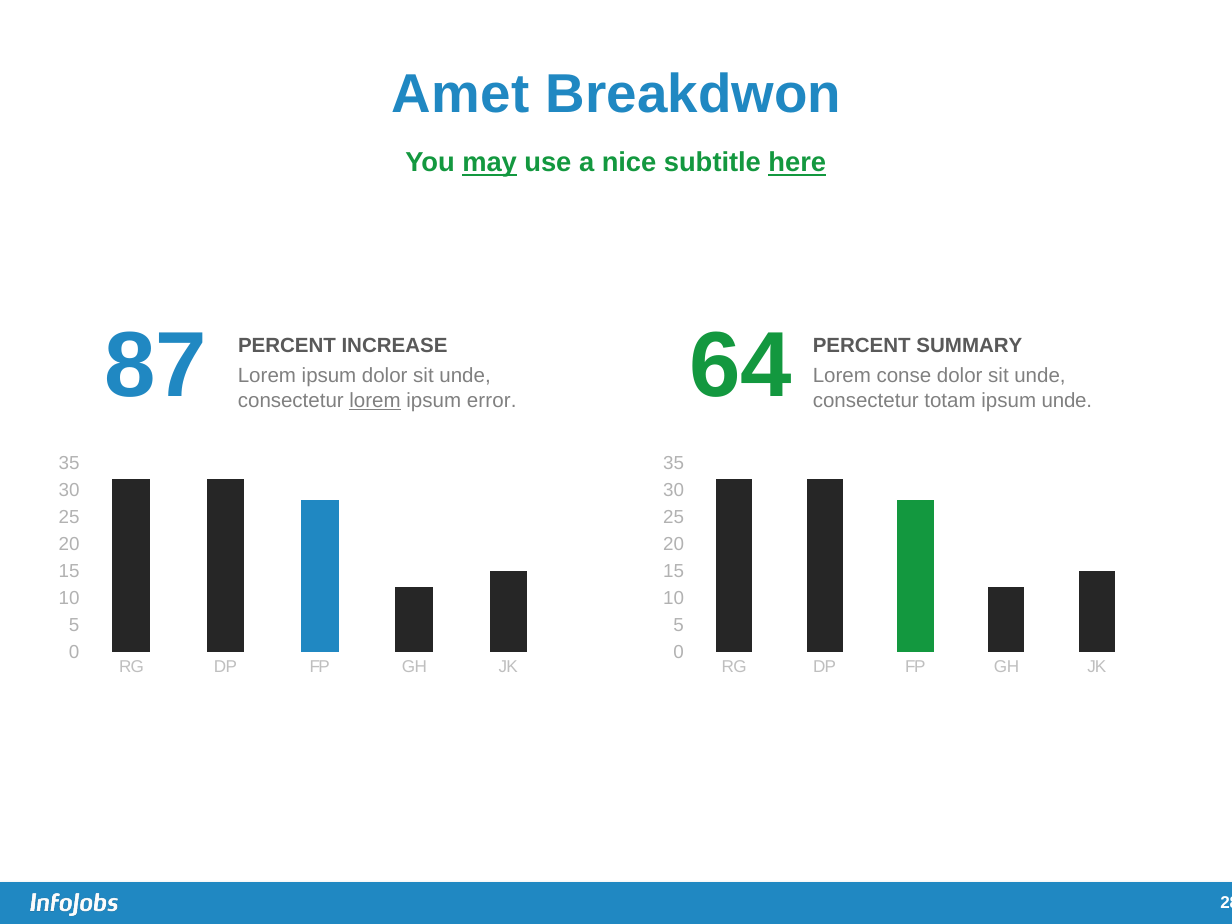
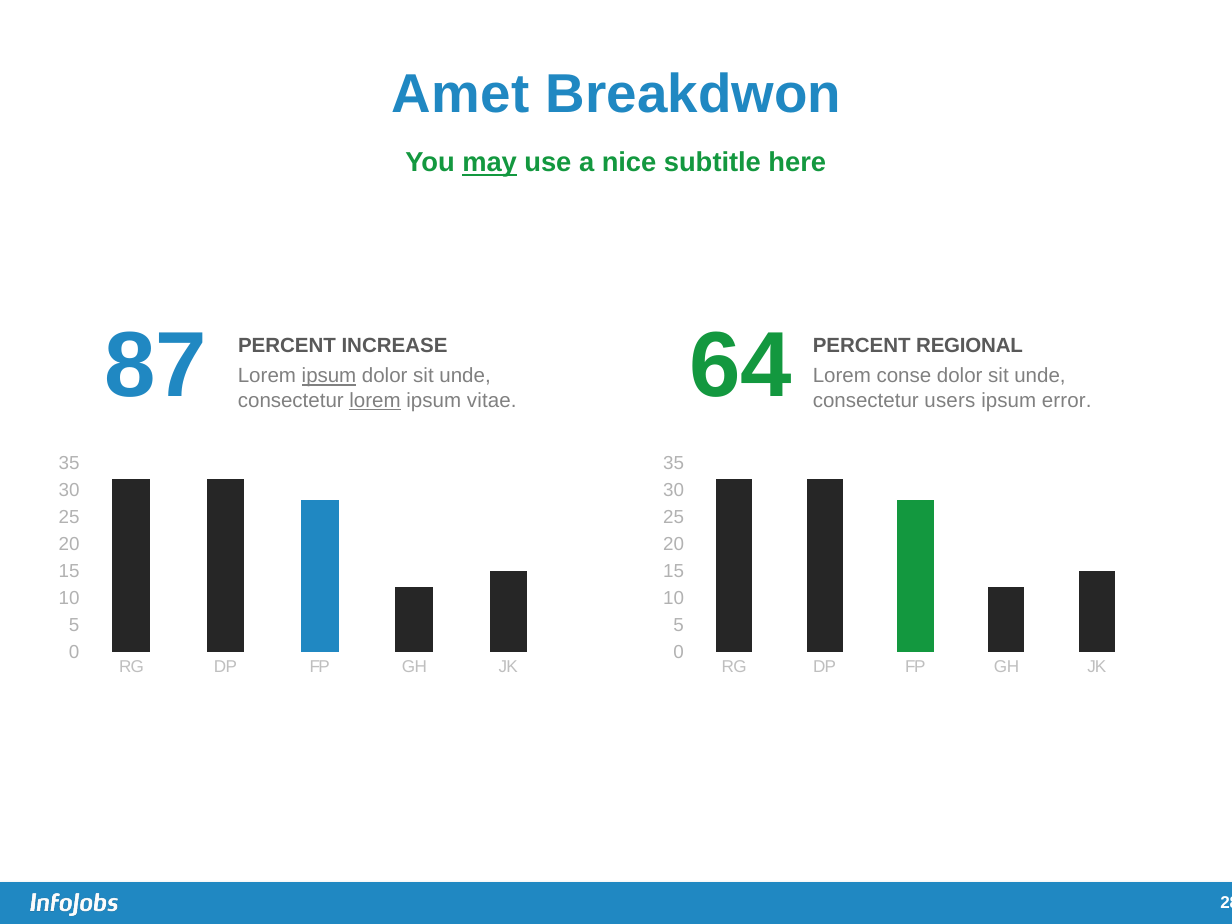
here underline: present -> none
SUMMARY: SUMMARY -> REGIONAL
ipsum at (329, 376) underline: none -> present
error: error -> vitae
totam: totam -> users
ipsum unde: unde -> error
